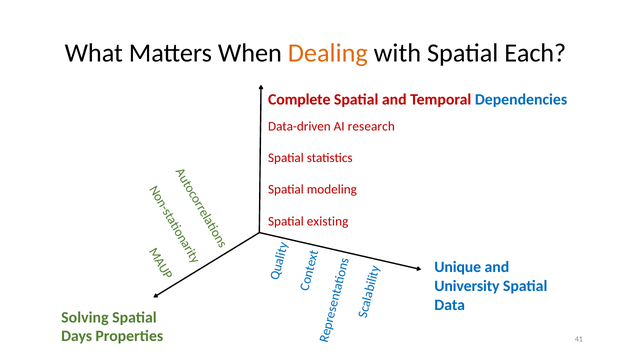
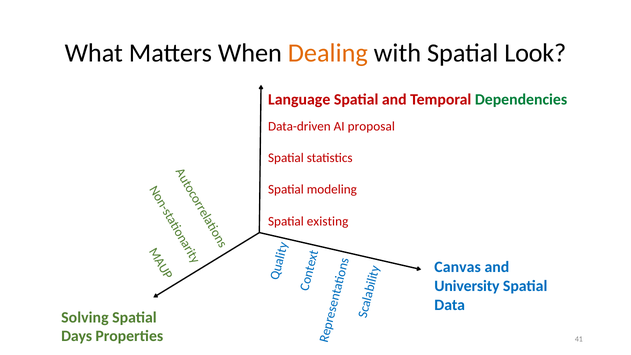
Each: Each -> Look
Complete: Complete -> Language
Dependencies colour: blue -> green
research: research -> proposal
Unique: Unique -> Canvas
